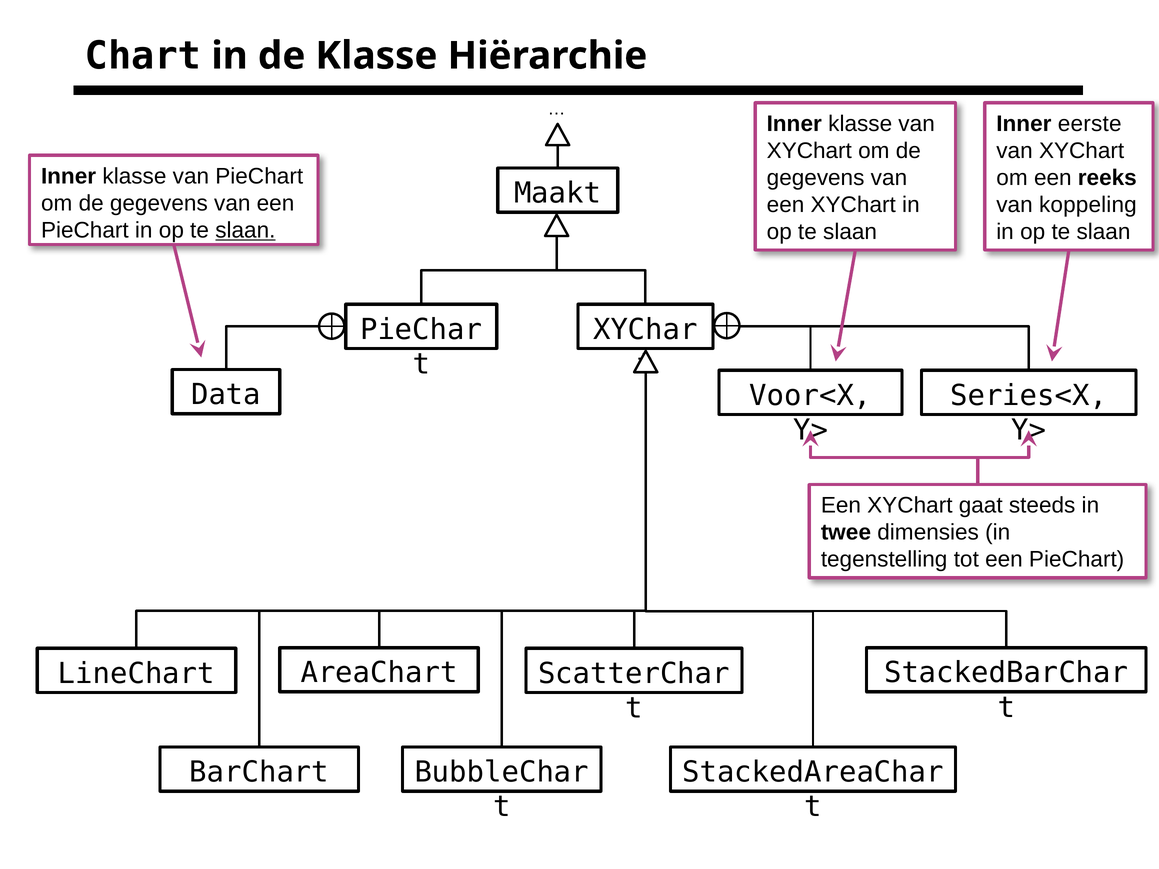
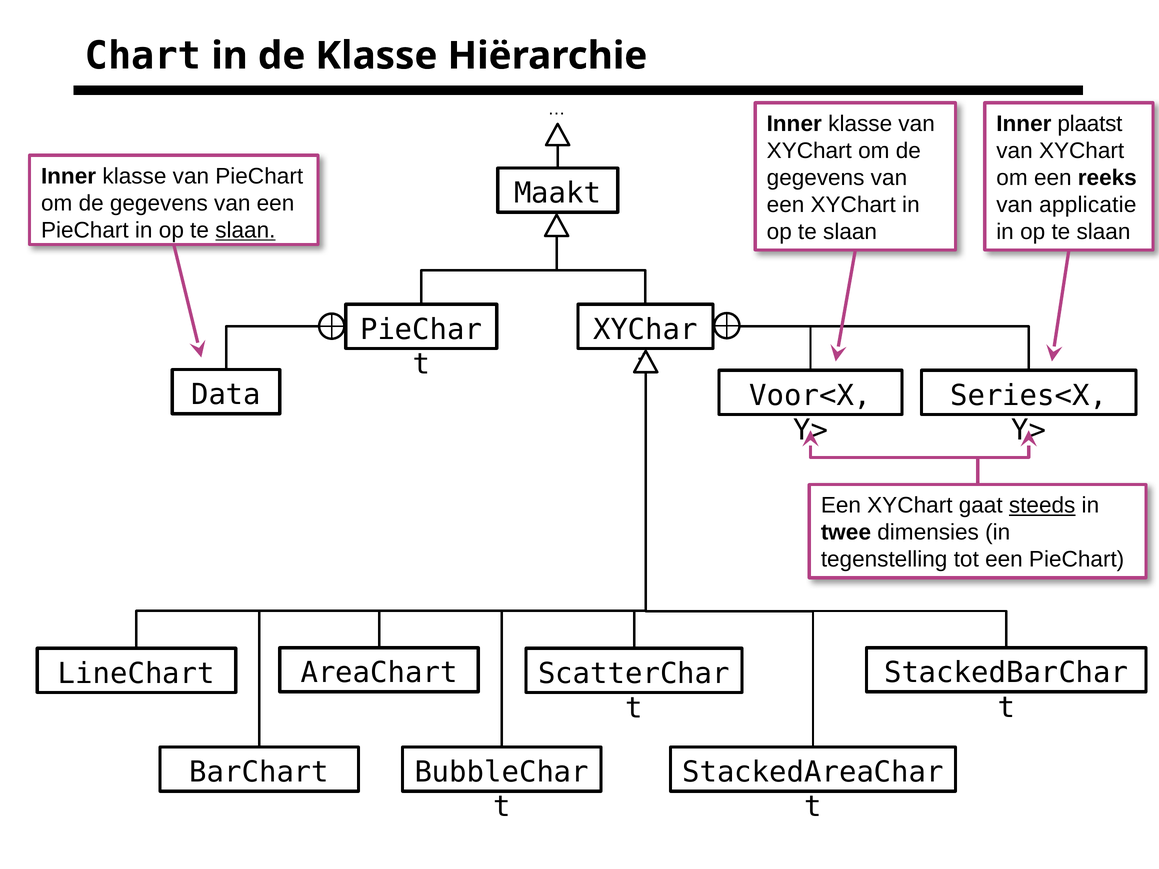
eerste: eerste -> plaatst
koppeling: koppeling -> applicatie
steeds underline: none -> present
